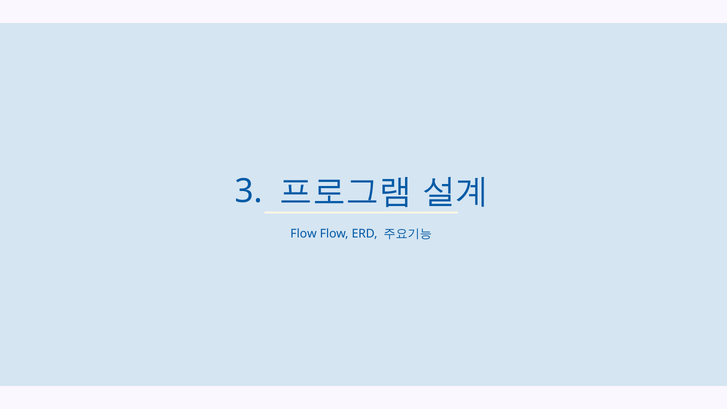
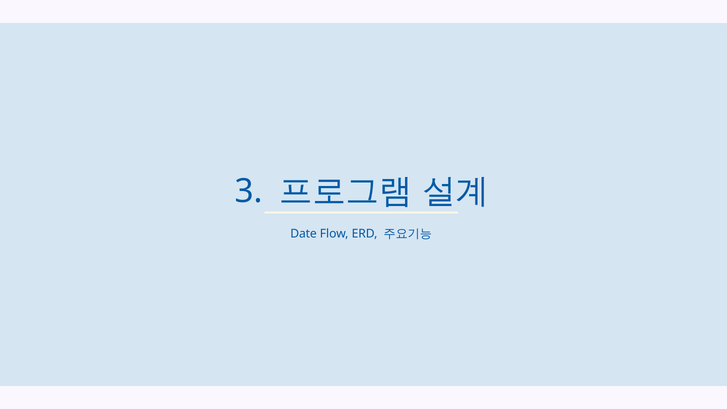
Flow at (303, 233): Flow -> Date
